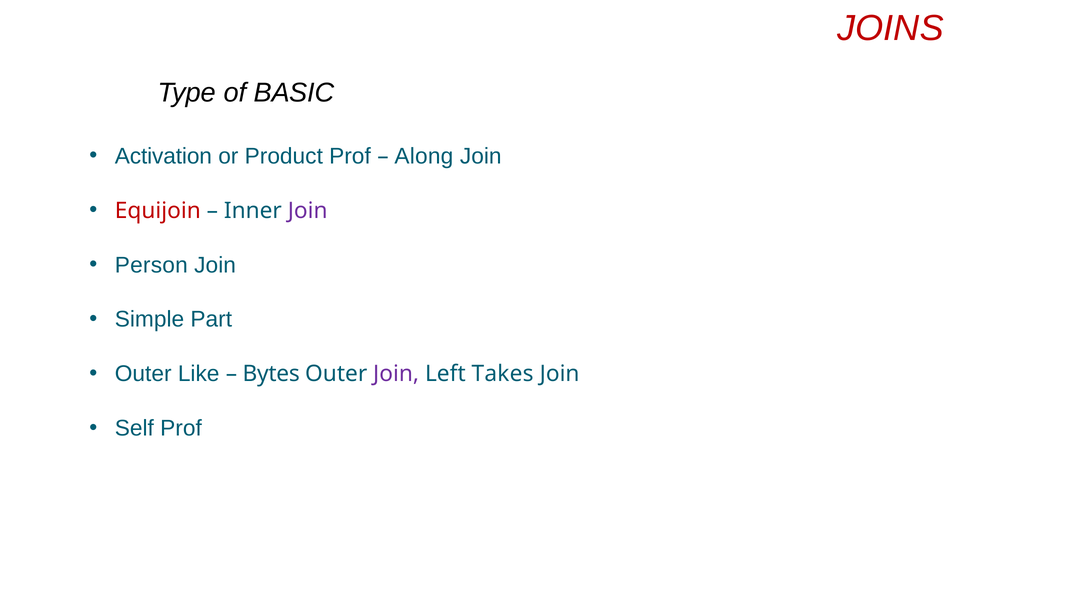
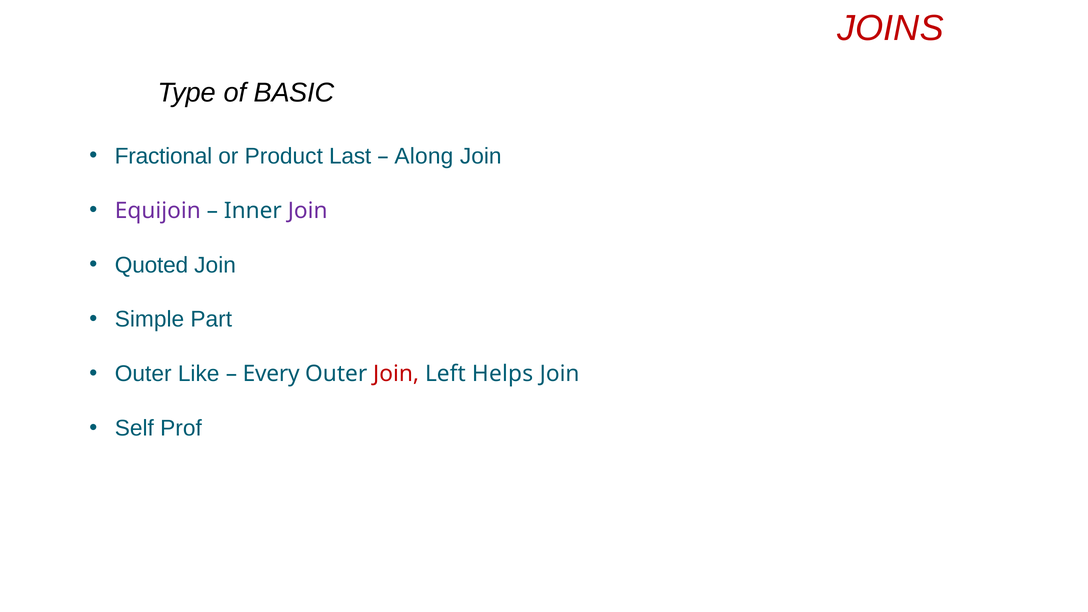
Activation: Activation -> Fractional
Product Prof: Prof -> Last
Equijoin colour: red -> purple
Person: Person -> Quoted
Bytes: Bytes -> Every
Join at (396, 374) colour: purple -> red
Takes: Takes -> Helps
